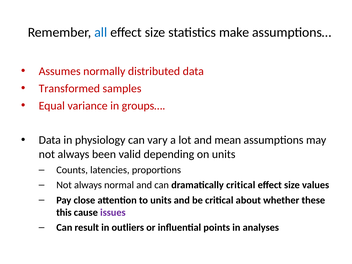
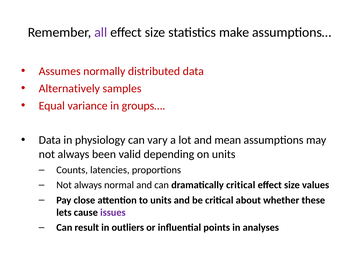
all colour: blue -> purple
Transformed: Transformed -> Alternatively
this: this -> lets
